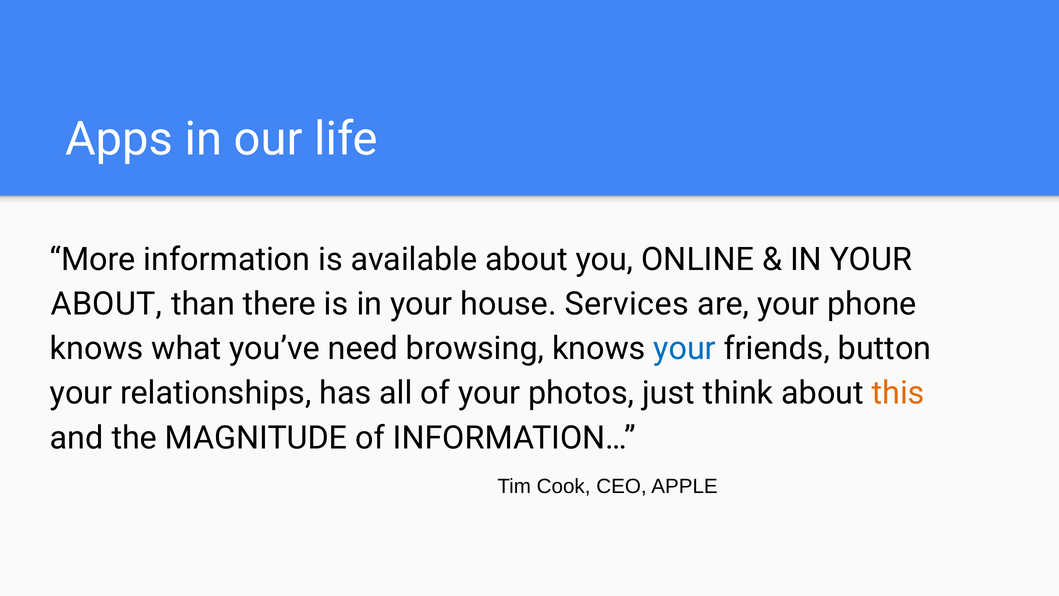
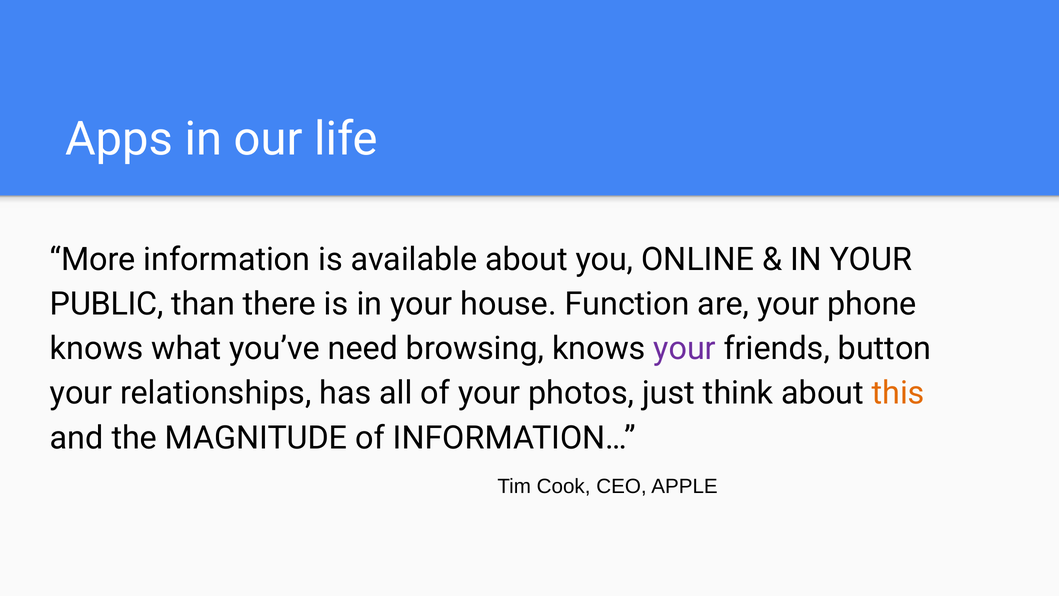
ABOUT at (106, 304): ABOUT -> PUBLIC
Services: Services -> Function
your at (685, 348) colour: blue -> purple
